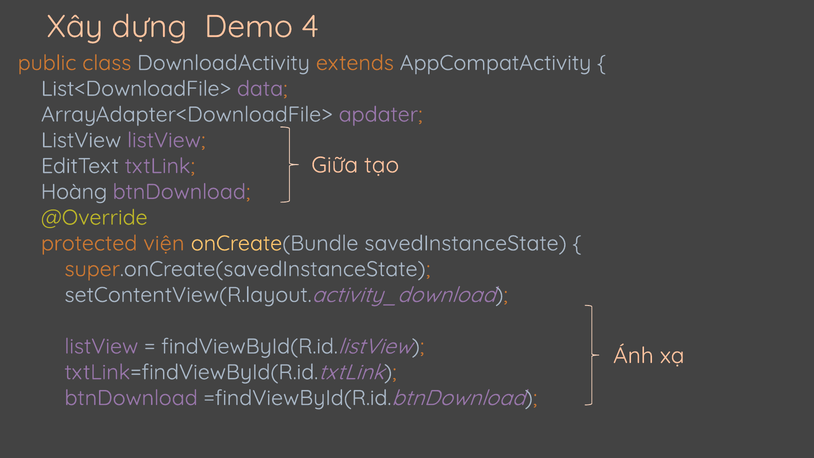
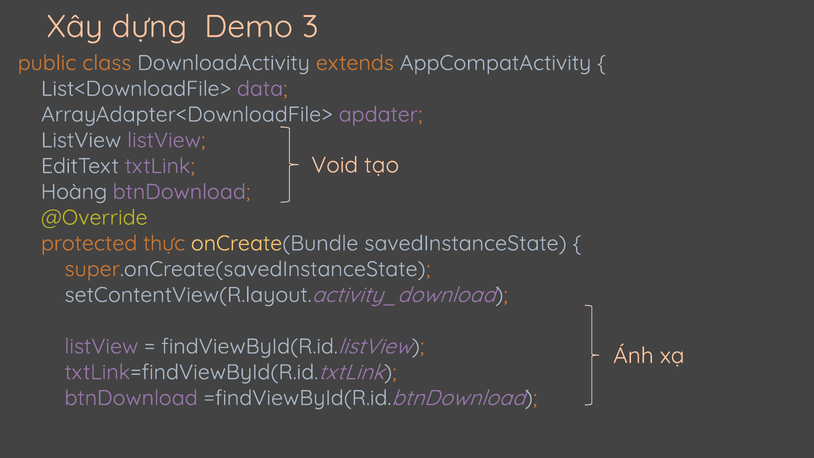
4: 4 -> 3
Giữa: Giữa -> Void
viện: viện -> thực
